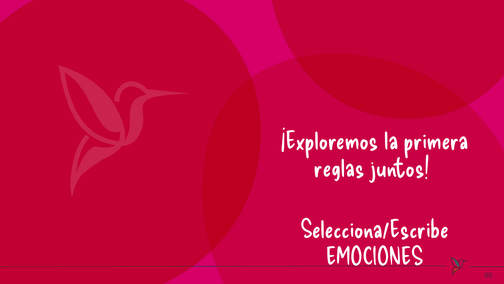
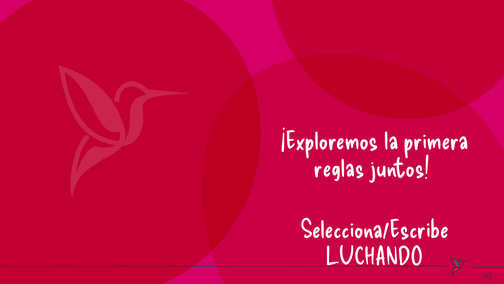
EMOCIONES: EMOCIONES -> LUCHANDO
